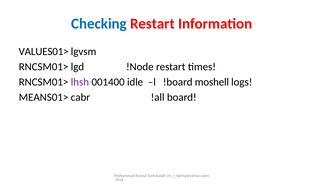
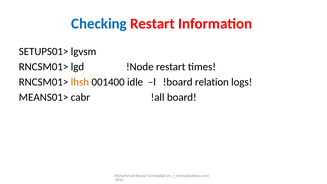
VALUES01>: VALUES01> -> SETUPS01>
lhsh colour: purple -> orange
moshell: moshell -> relation
